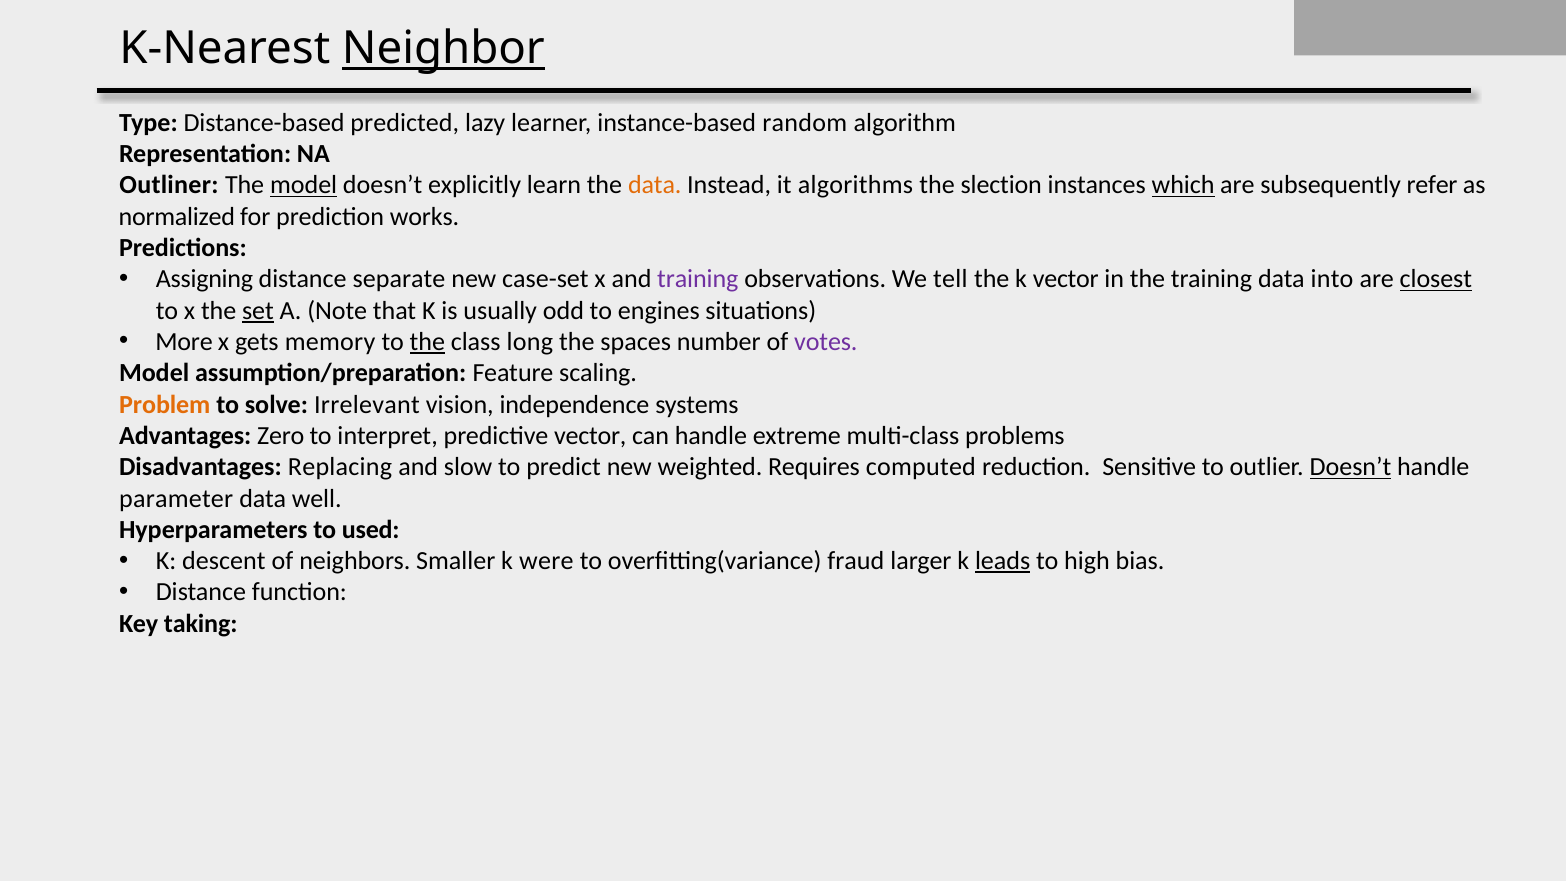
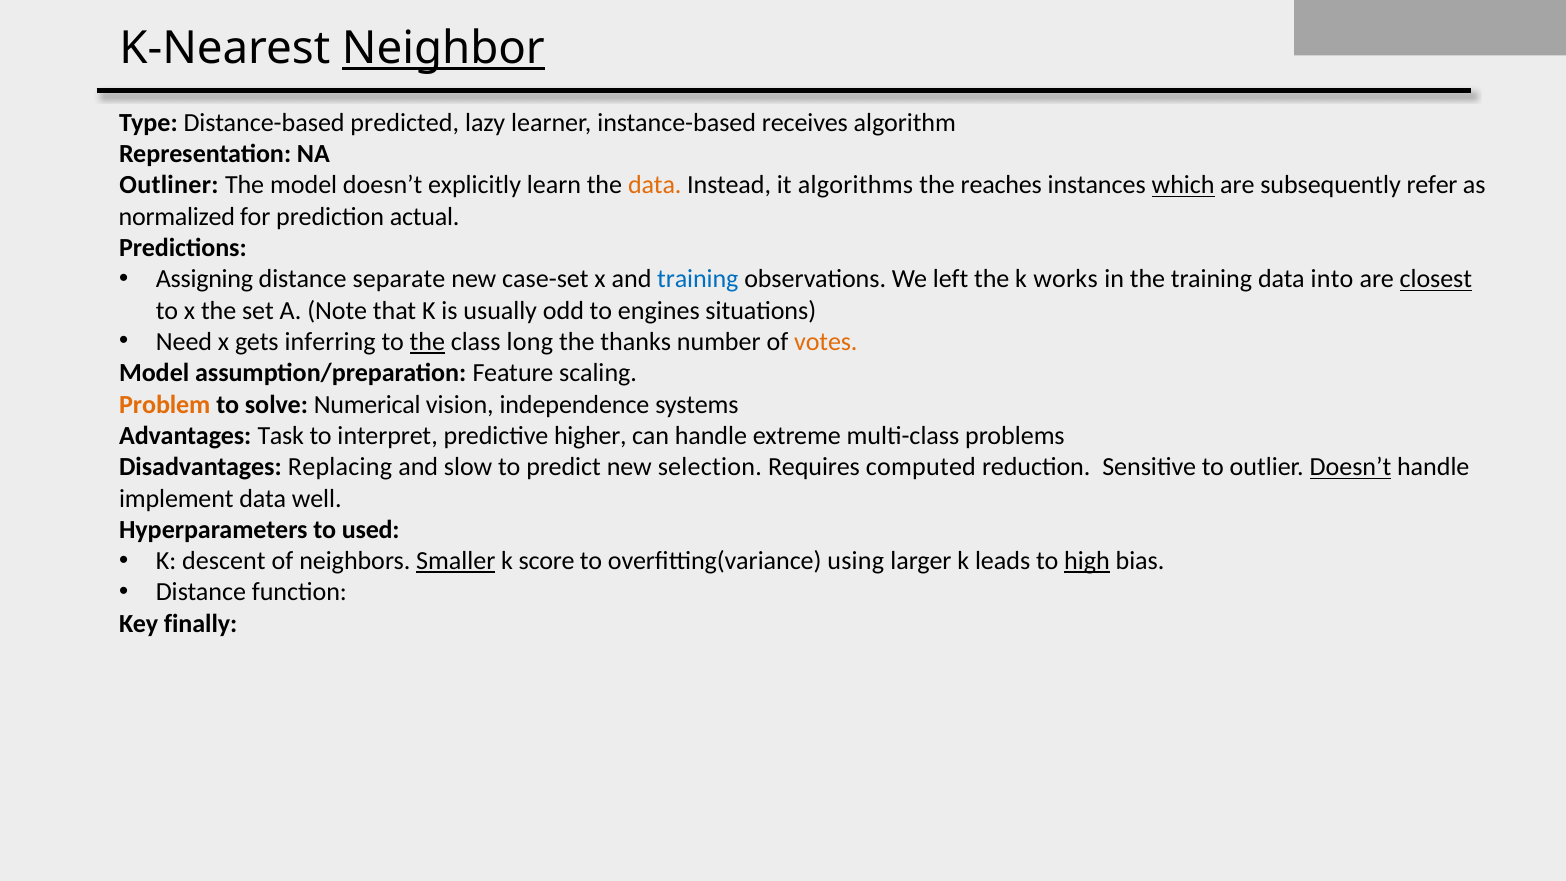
random: random -> receives
model at (304, 185) underline: present -> none
slection: slection -> reaches
works: works -> actual
training at (698, 279) colour: purple -> blue
tell: tell -> left
k vector: vector -> works
set underline: present -> none
More: More -> Need
memory: memory -> inferring
spaces: spaces -> thanks
votes colour: purple -> orange
Irrelevant: Irrelevant -> Numerical
Zero: Zero -> Task
predictive vector: vector -> higher
weighted: weighted -> selection
parameter: parameter -> implement
Smaller underline: none -> present
were: were -> score
fraud: fraud -> using
leads underline: present -> none
high underline: none -> present
taking: taking -> finally
